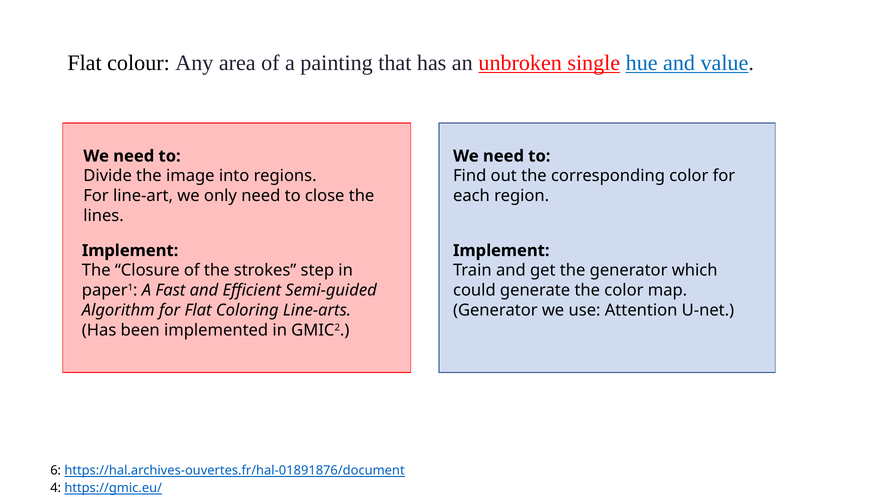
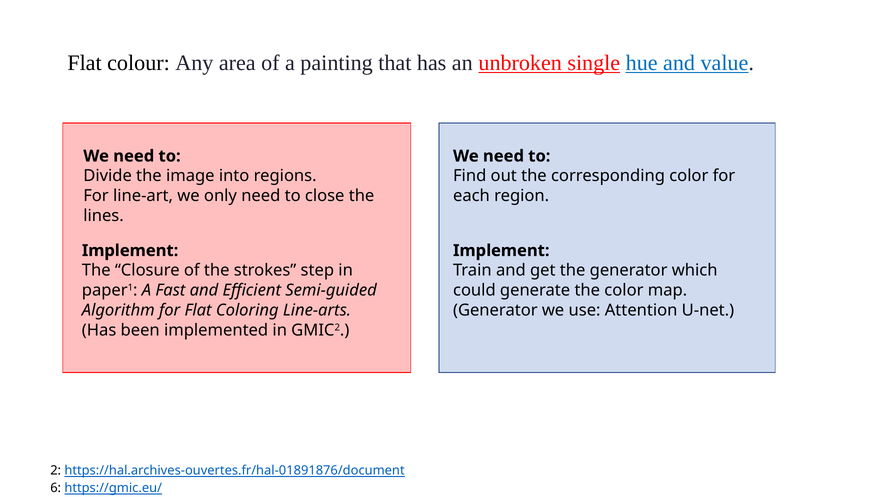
6: 6 -> 2
4: 4 -> 6
